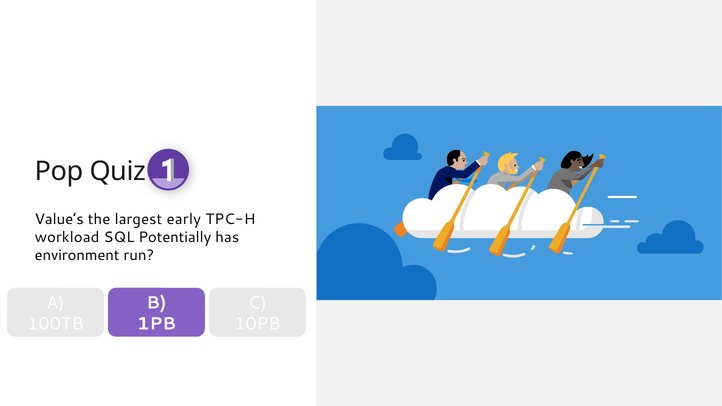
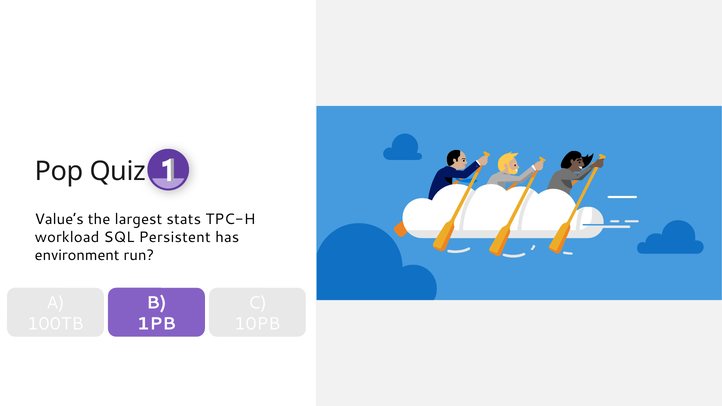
early: early -> stats
Potentially: Potentially -> Persistent
